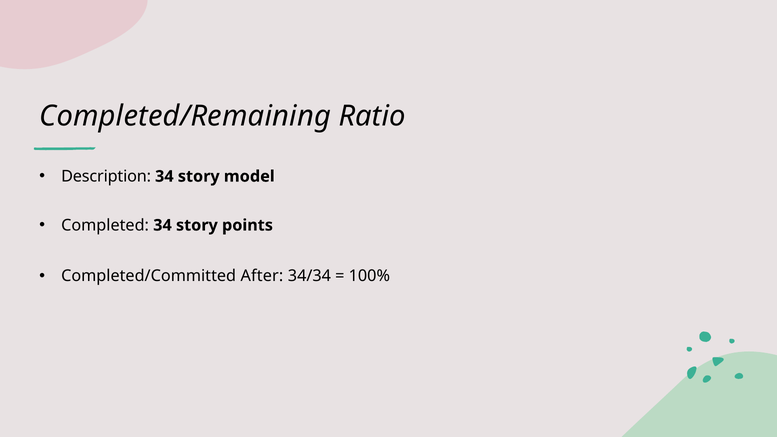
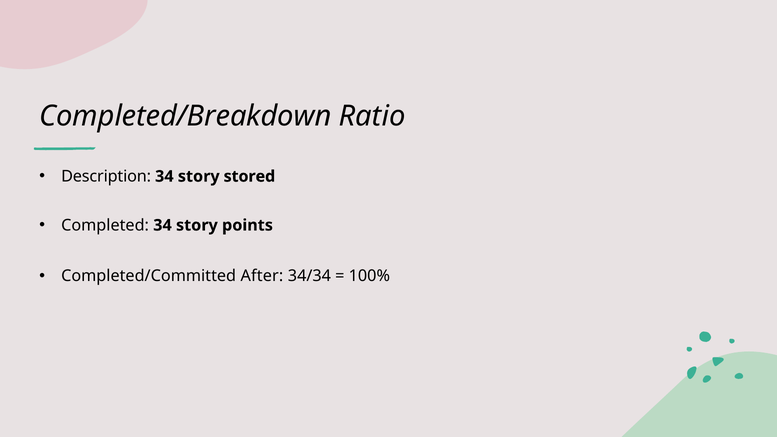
Completed/Remaining: Completed/Remaining -> Completed/Breakdown
model: model -> stored
